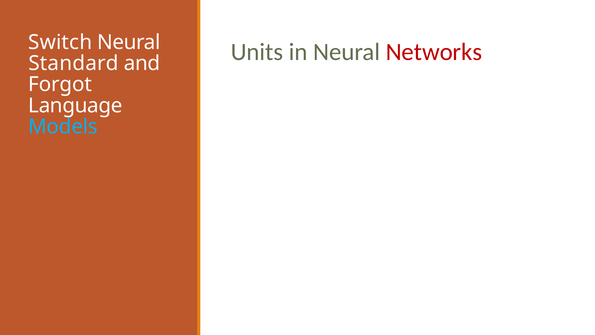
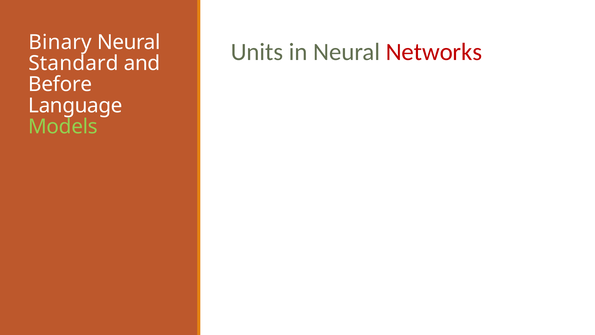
Switch: Switch -> Binary
Forgot: Forgot -> Before
Models colour: light blue -> light green
